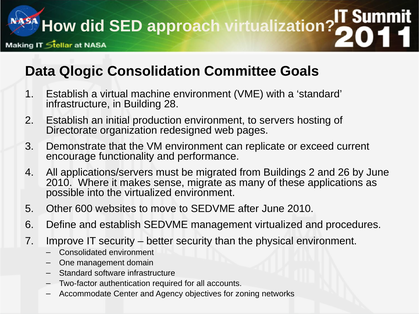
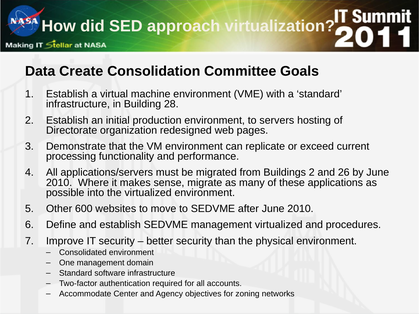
Qlogic: Qlogic -> Create
encourage: encourage -> processing
